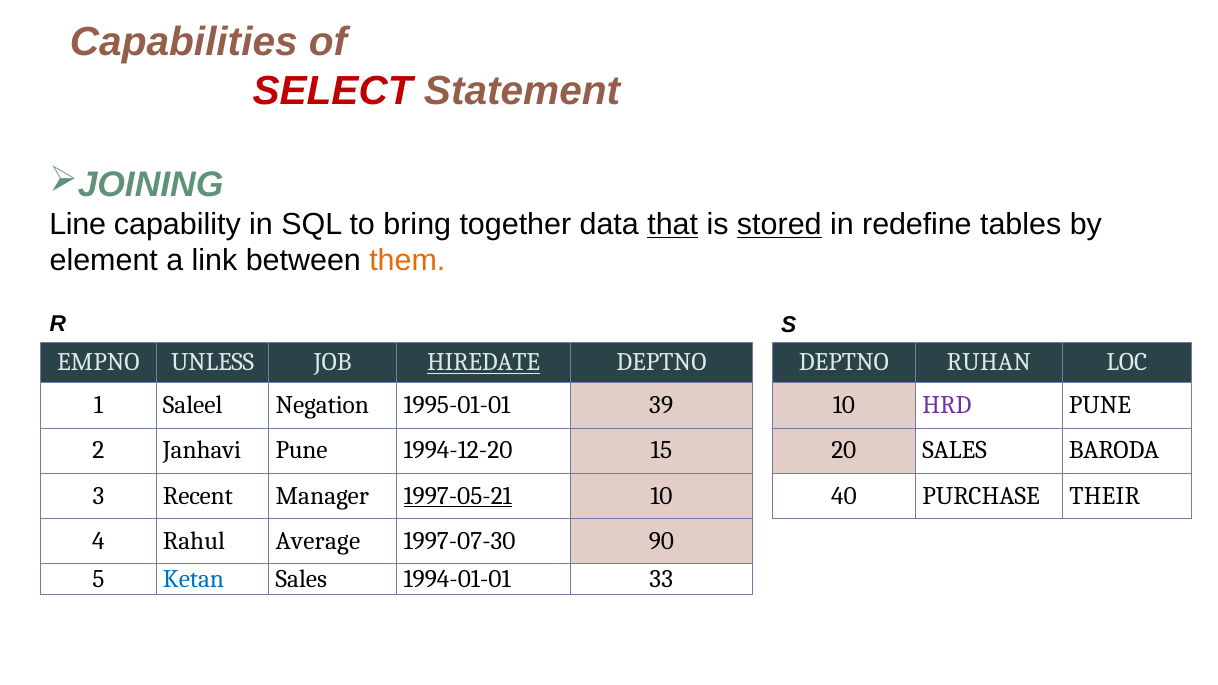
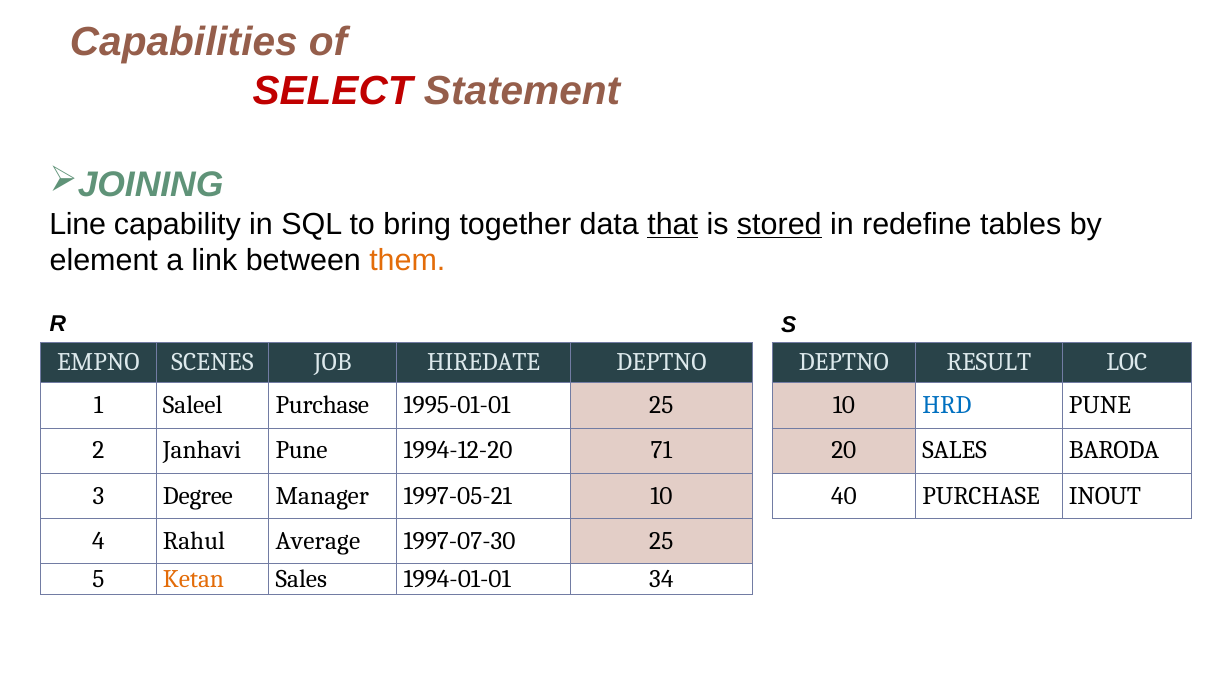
UNLESS: UNLESS -> SCENES
HIREDATE underline: present -> none
RUHAN: RUHAN -> RESULT
Saleel Negation: Negation -> Purchase
1995-01-01 39: 39 -> 25
HRD colour: purple -> blue
15: 15 -> 71
Recent: Recent -> Degree
1997-05-21 underline: present -> none
THEIR: THEIR -> INOUT
1997-07-30 90: 90 -> 25
Ketan colour: blue -> orange
33: 33 -> 34
